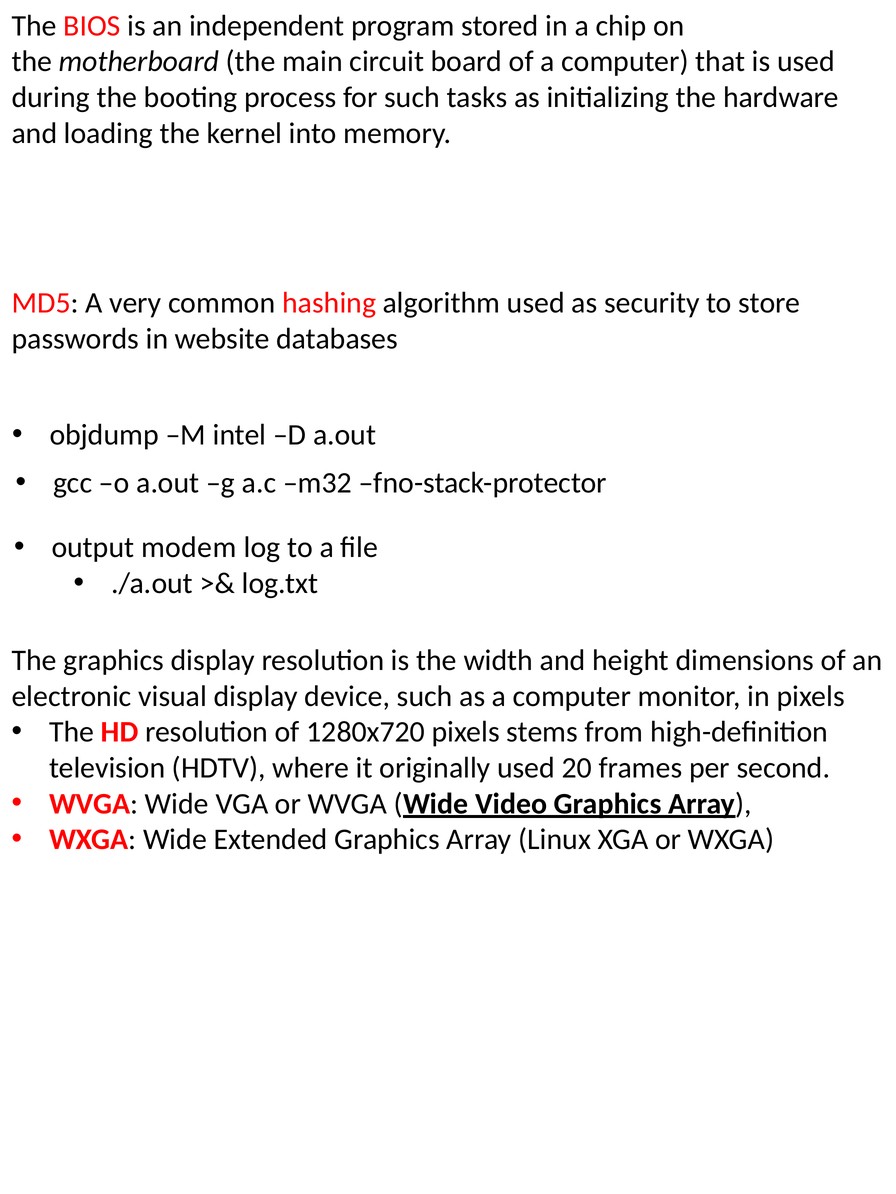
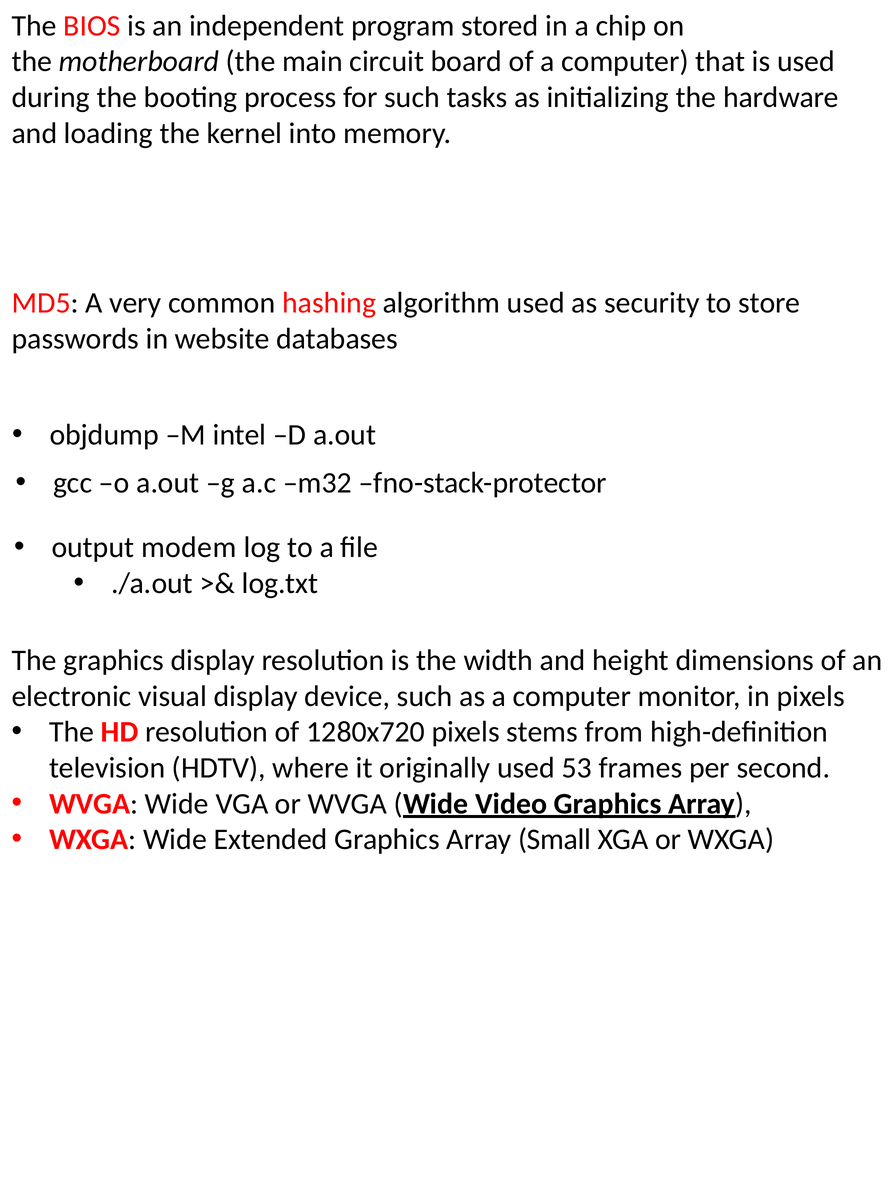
20: 20 -> 53
Linux: Linux -> Small
